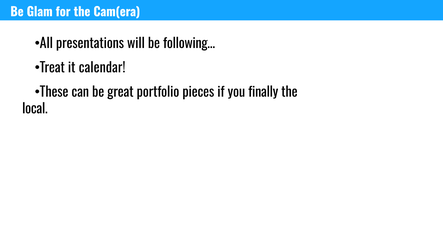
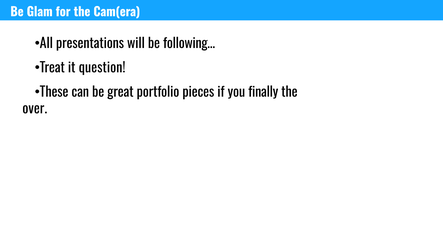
calendar: calendar -> question
local: local -> over
